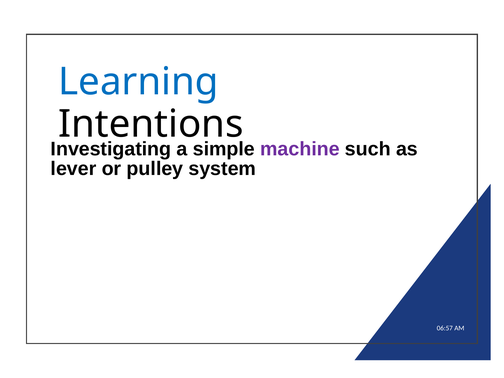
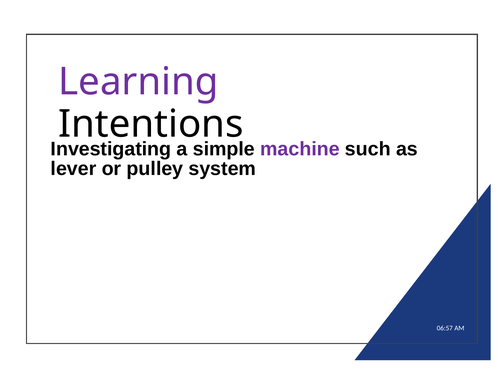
Learning colour: blue -> purple
